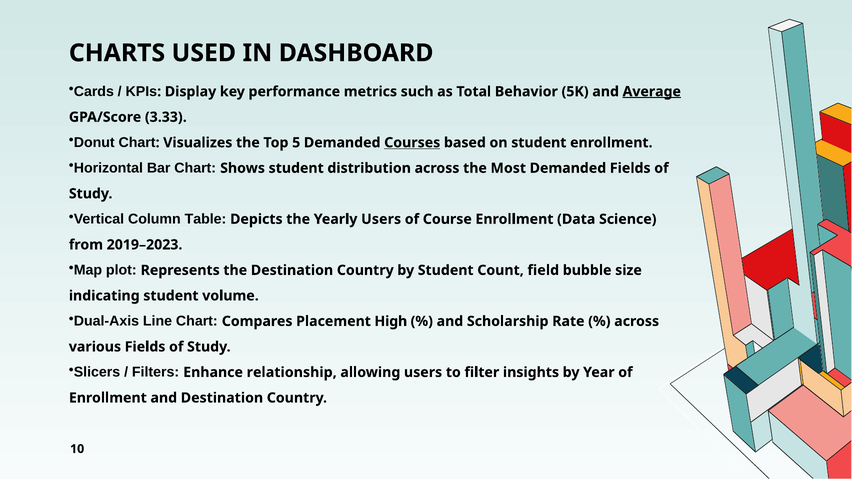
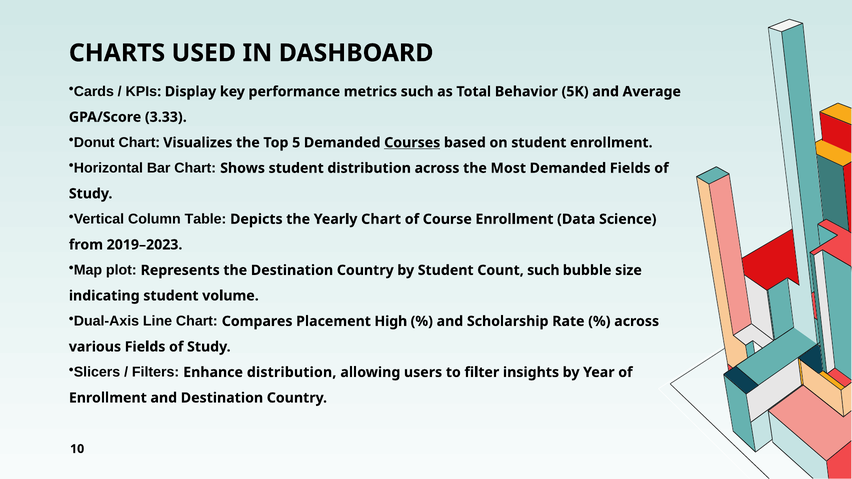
Average underline: present -> none
Yearly Users: Users -> Chart
Count field: field -> such
Enhance relationship: relationship -> distribution
